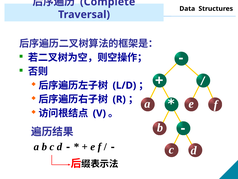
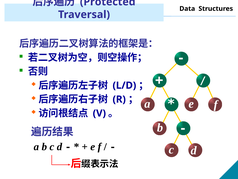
Complete: Complete -> Protected
